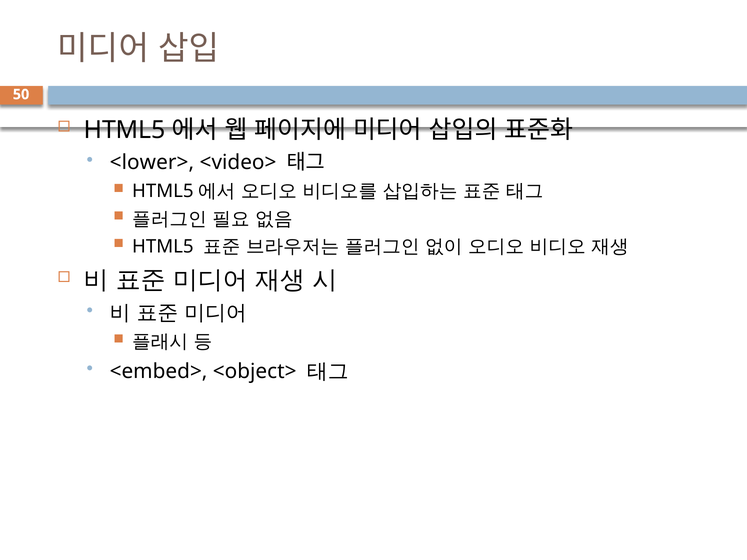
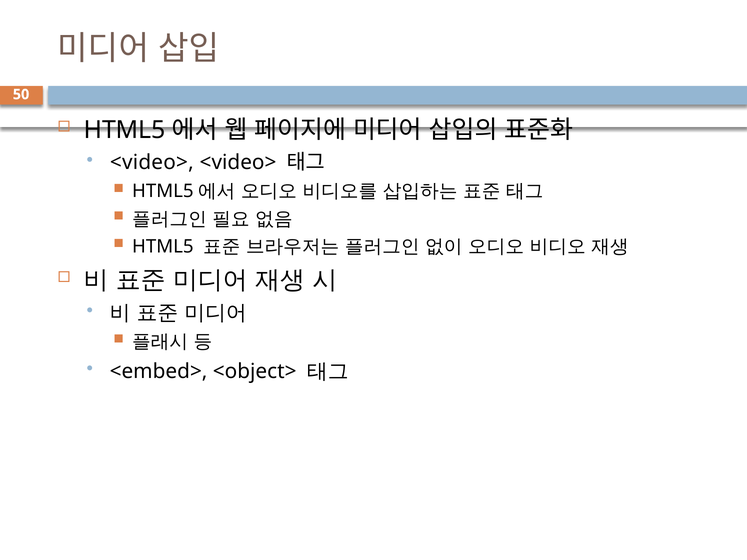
<lower> at (152, 163): <lower> -> <video>
